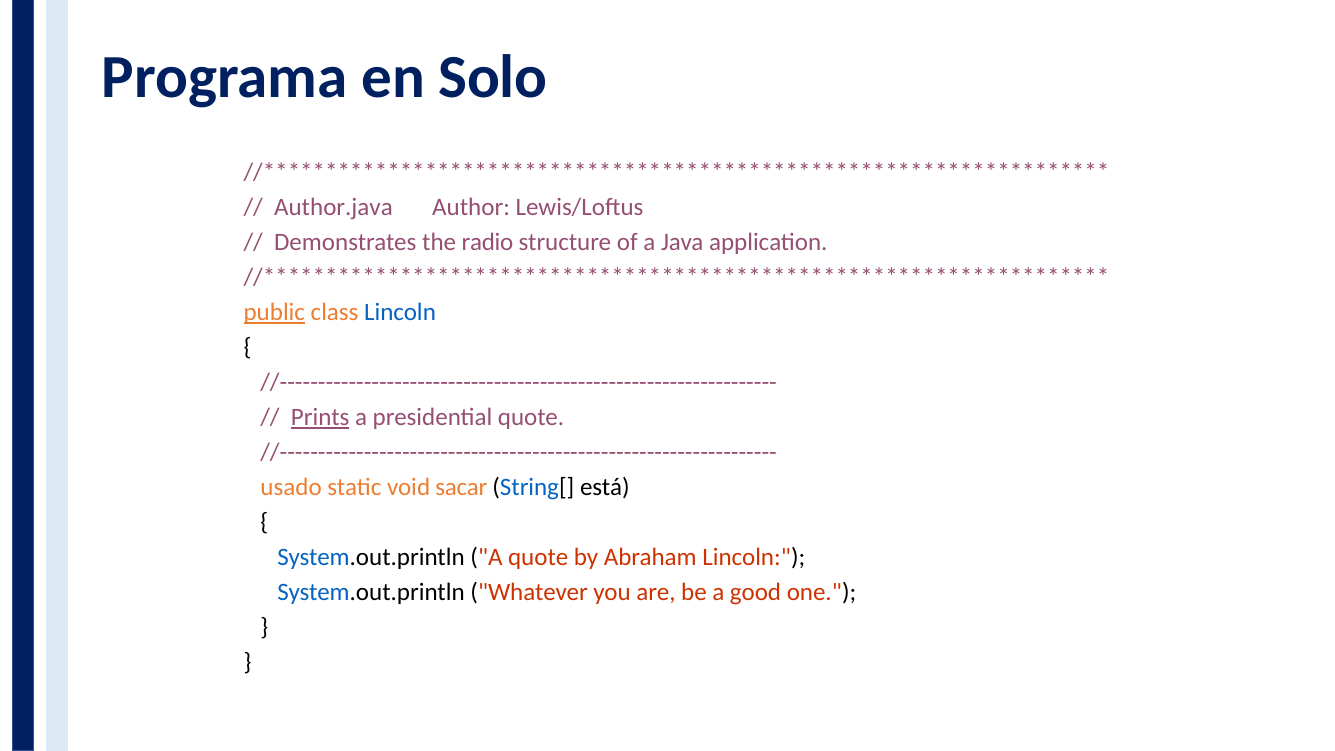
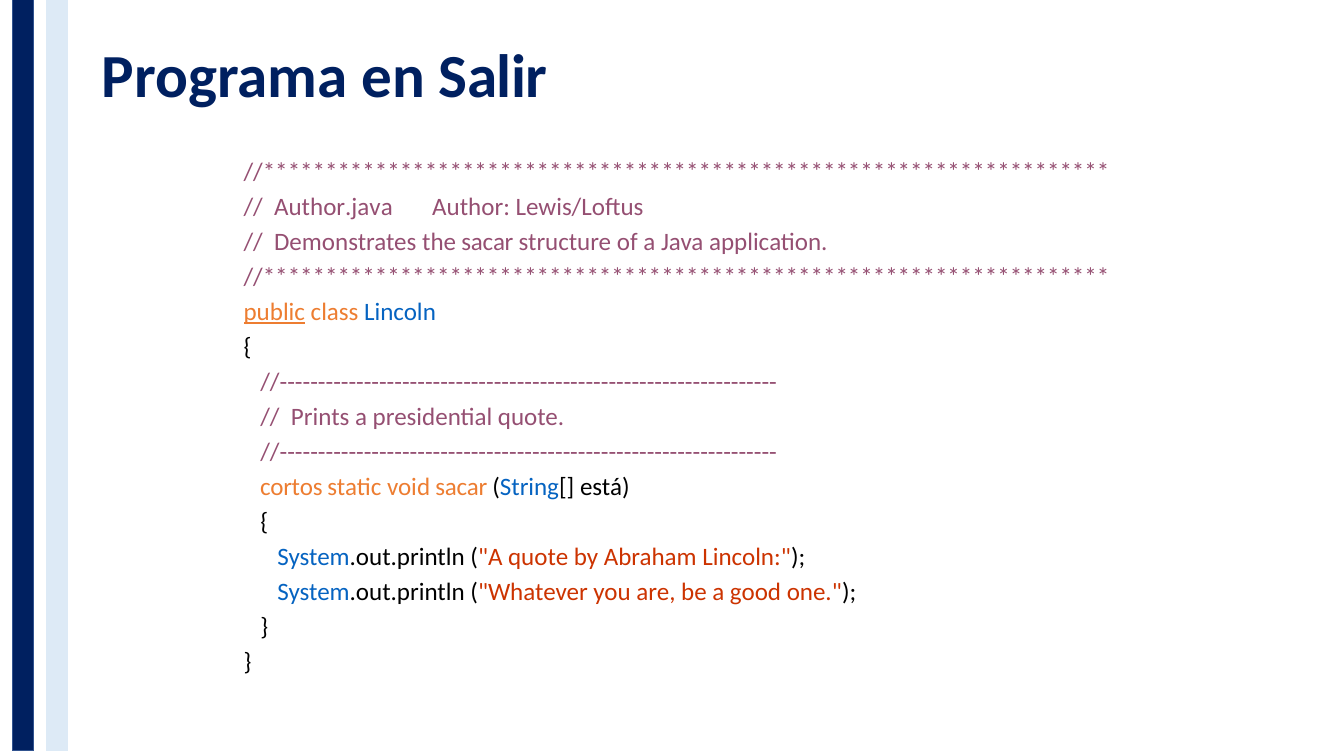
Solo: Solo -> Salir
the radio: radio -> sacar
Prints underline: present -> none
usado: usado -> cortos
